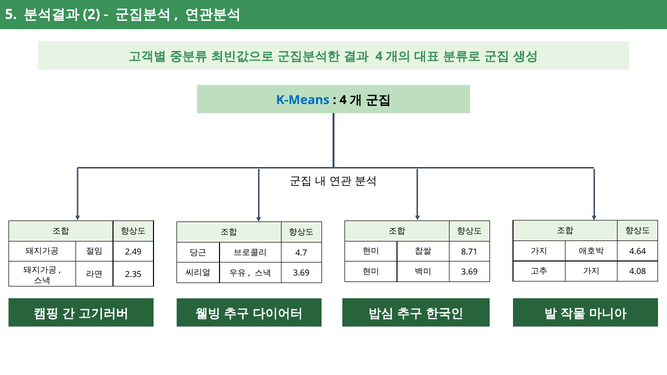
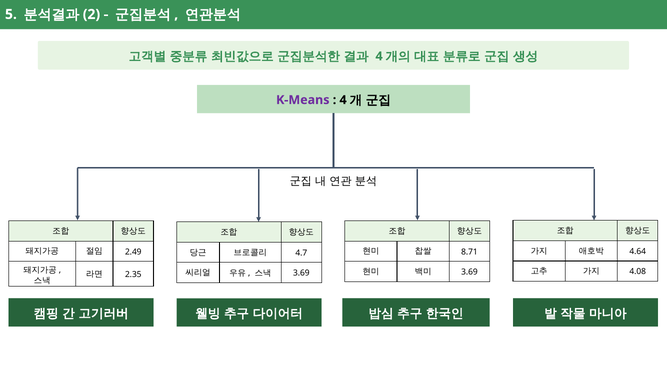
K-Means colour: blue -> purple
